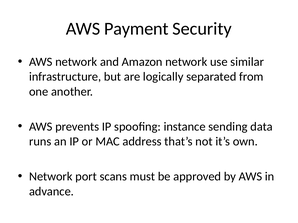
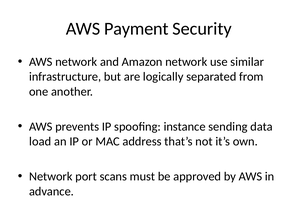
runs: runs -> load
